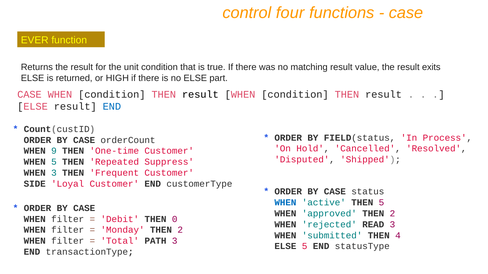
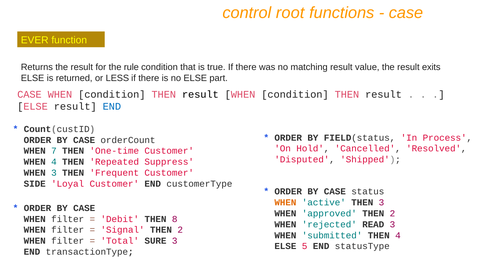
four: four -> root
unit: unit -> rule
HIGH: HIGH -> LESS
9: 9 -> 7
WHEN 5: 5 -> 4
WHEN at (285, 203) colour: blue -> orange
THEN 5: 5 -> 3
0: 0 -> 8
Monday: Monday -> Signal
PATH: PATH -> SURE
